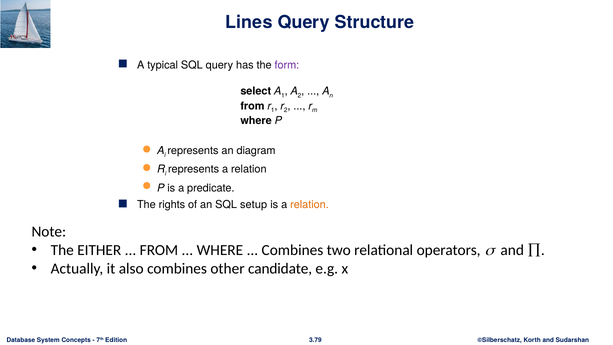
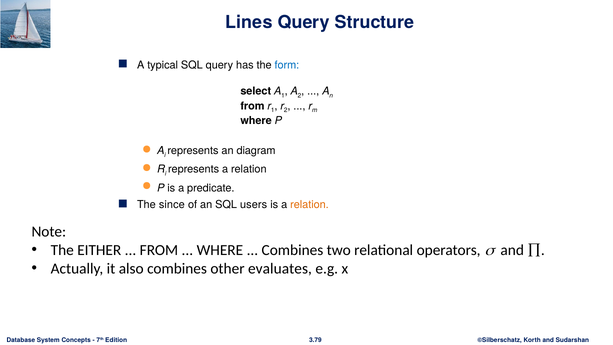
form colour: purple -> blue
rights: rights -> since
setup: setup -> users
candidate: candidate -> evaluates
